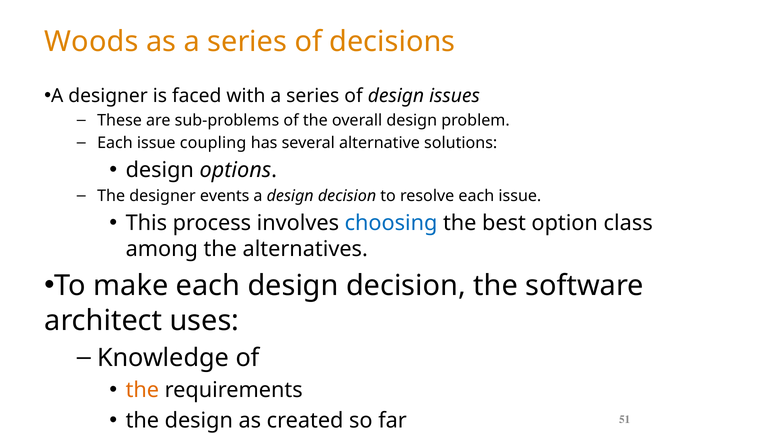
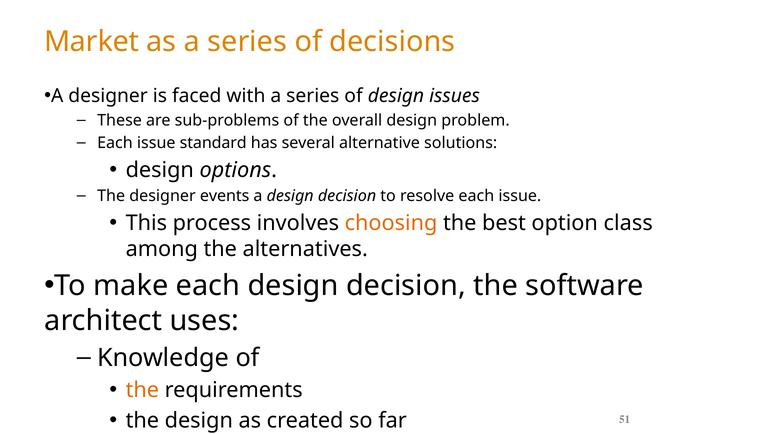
Woods: Woods -> Market
coupling: coupling -> standard
choosing colour: blue -> orange
